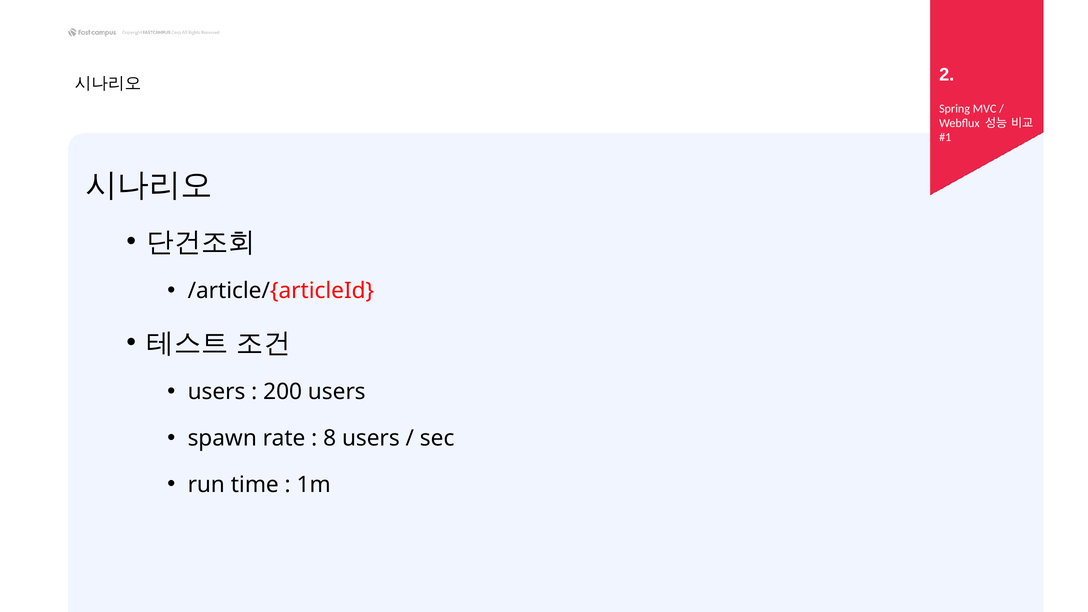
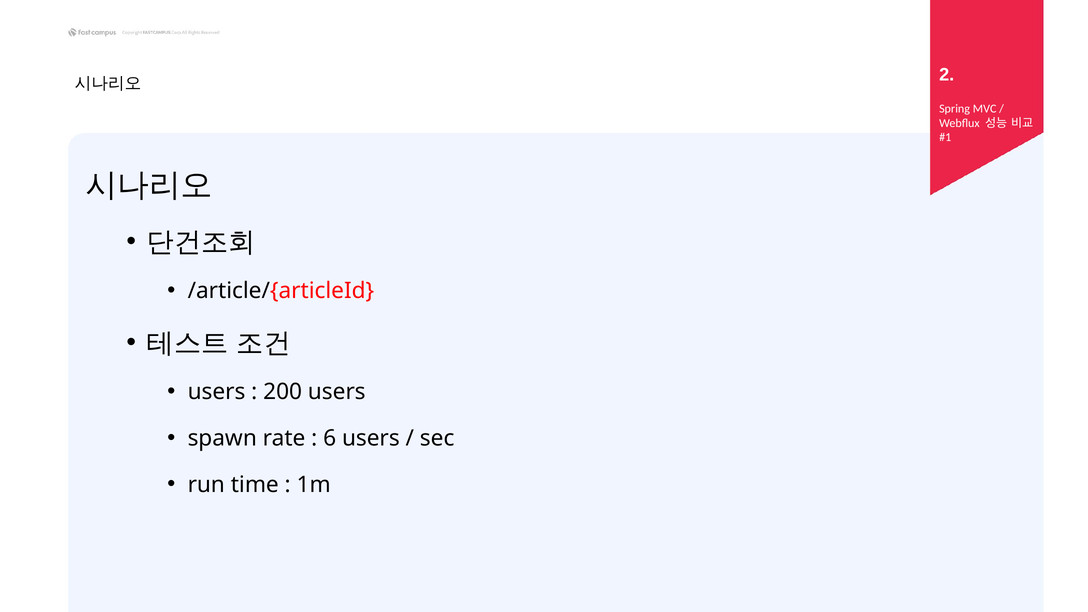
8: 8 -> 6
